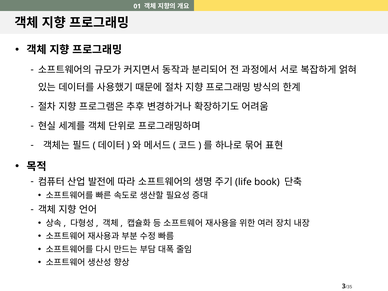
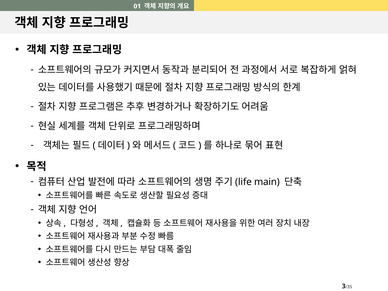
book: book -> main
